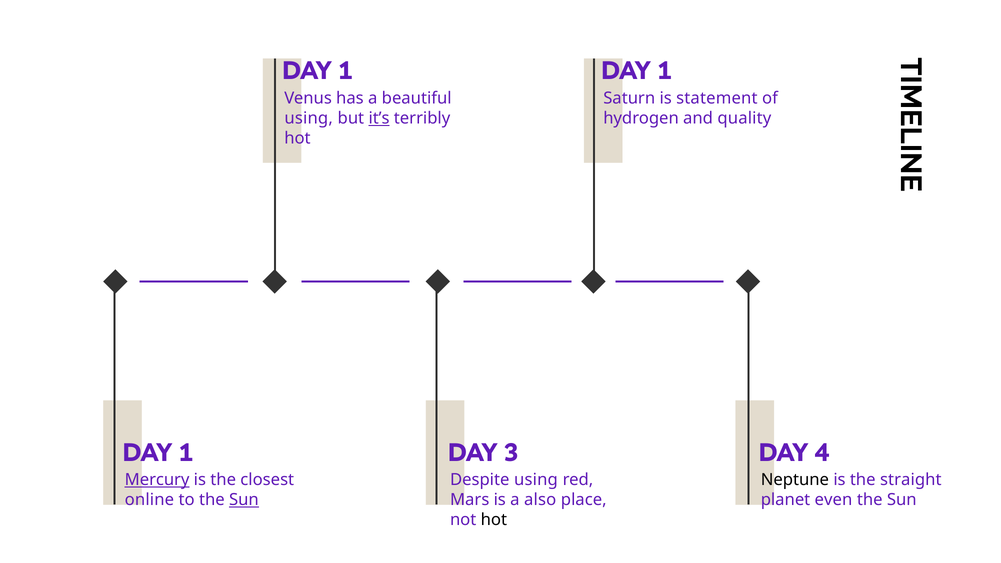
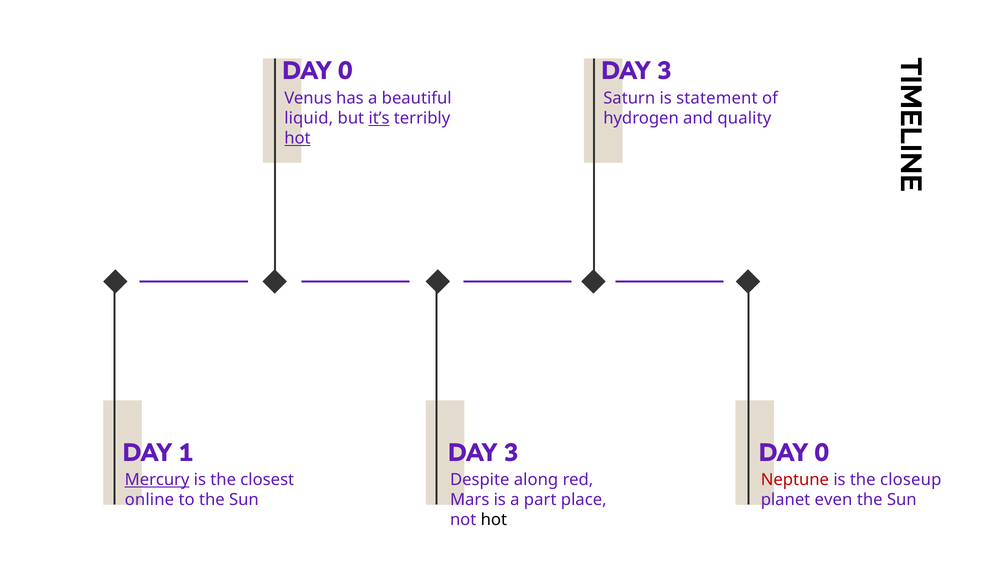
1 at (345, 71): 1 -> 0
1 at (664, 71): 1 -> 3
using at (309, 118): using -> liquid
hot at (297, 138) underline: none -> present
4 at (822, 453): 4 -> 0
Despite using: using -> along
Neptune colour: black -> red
straight: straight -> closeup
Sun at (244, 500) underline: present -> none
also: also -> part
